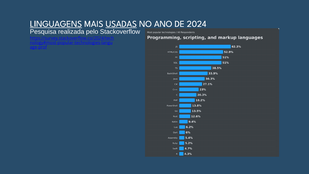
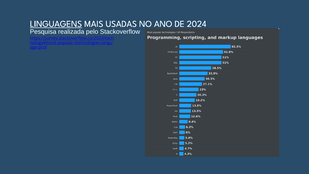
USADAS underline: present -> none
